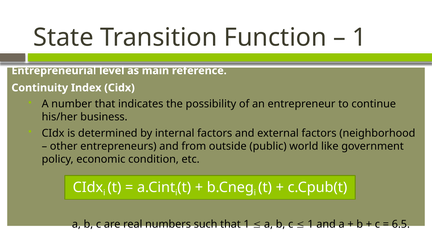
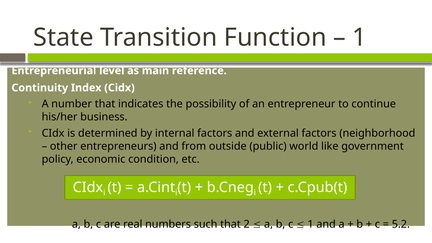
that 1: 1 -> 2
6.5: 6.5 -> 5.2
